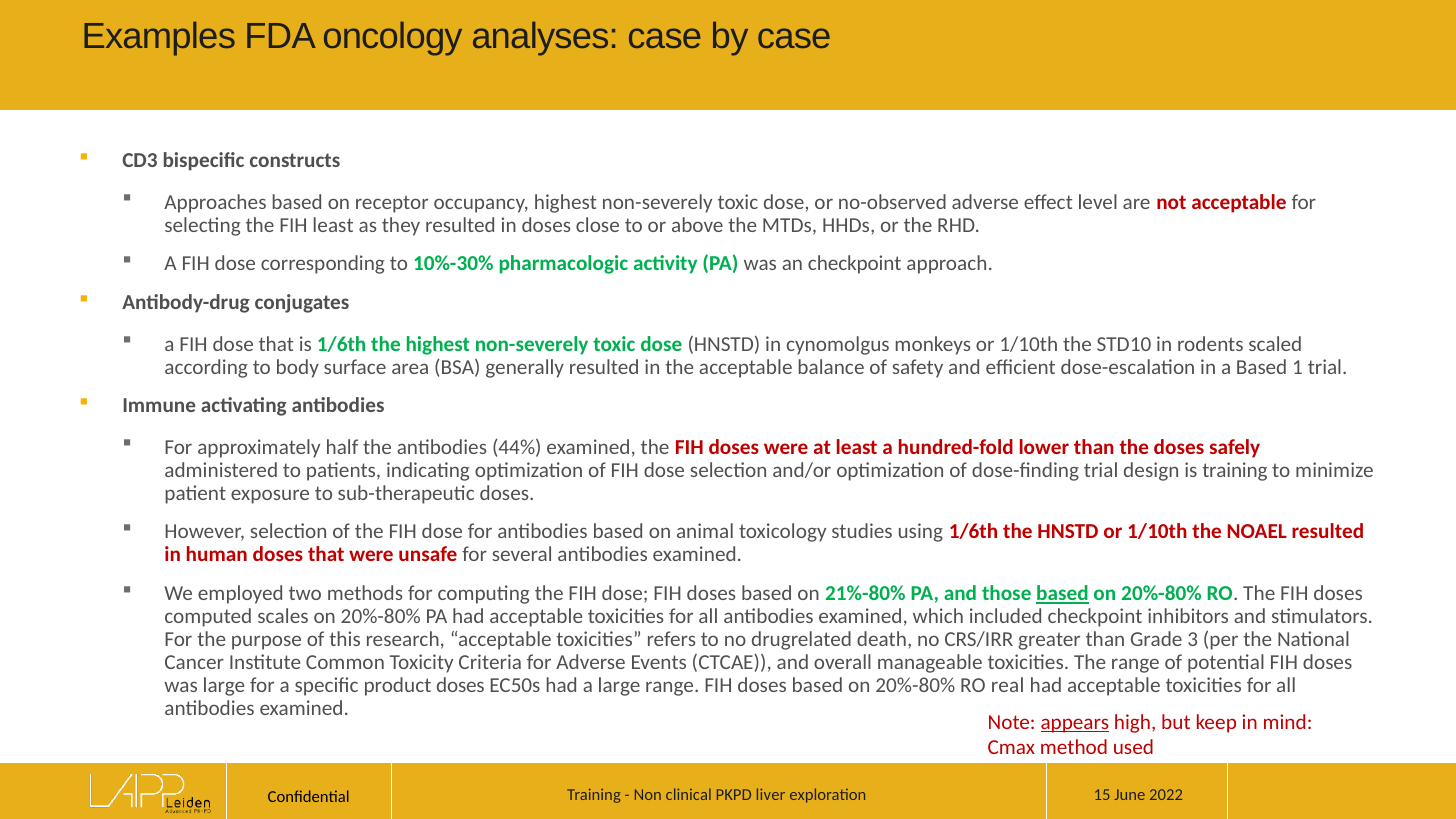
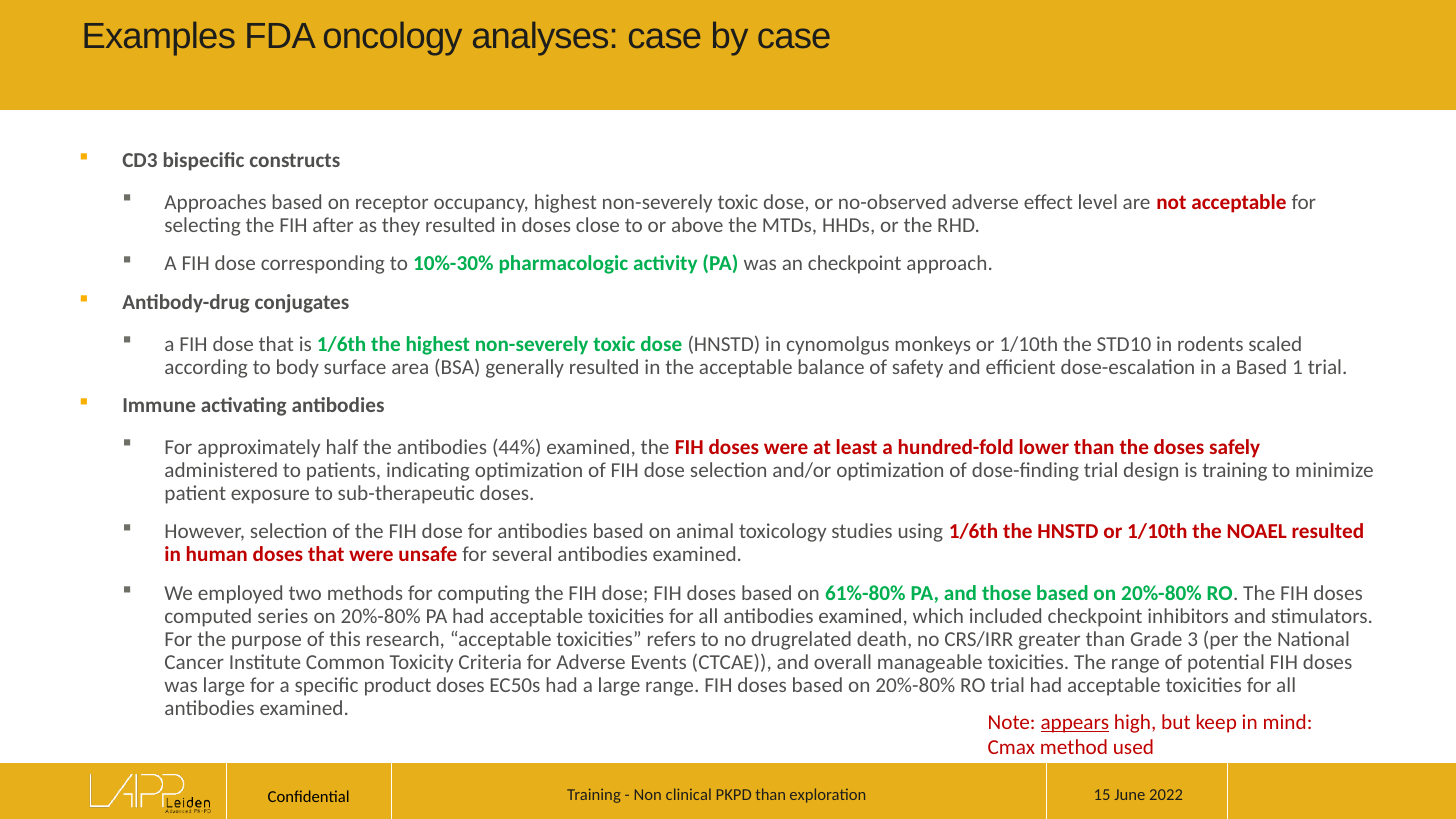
FIH least: least -> after
21%-80%: 21%-80% -> 61%-80%
based at (1062, 594) underline: present -> none
scales: scales -> series
RO real: real -> trial
PKPD liver: liver -> than
